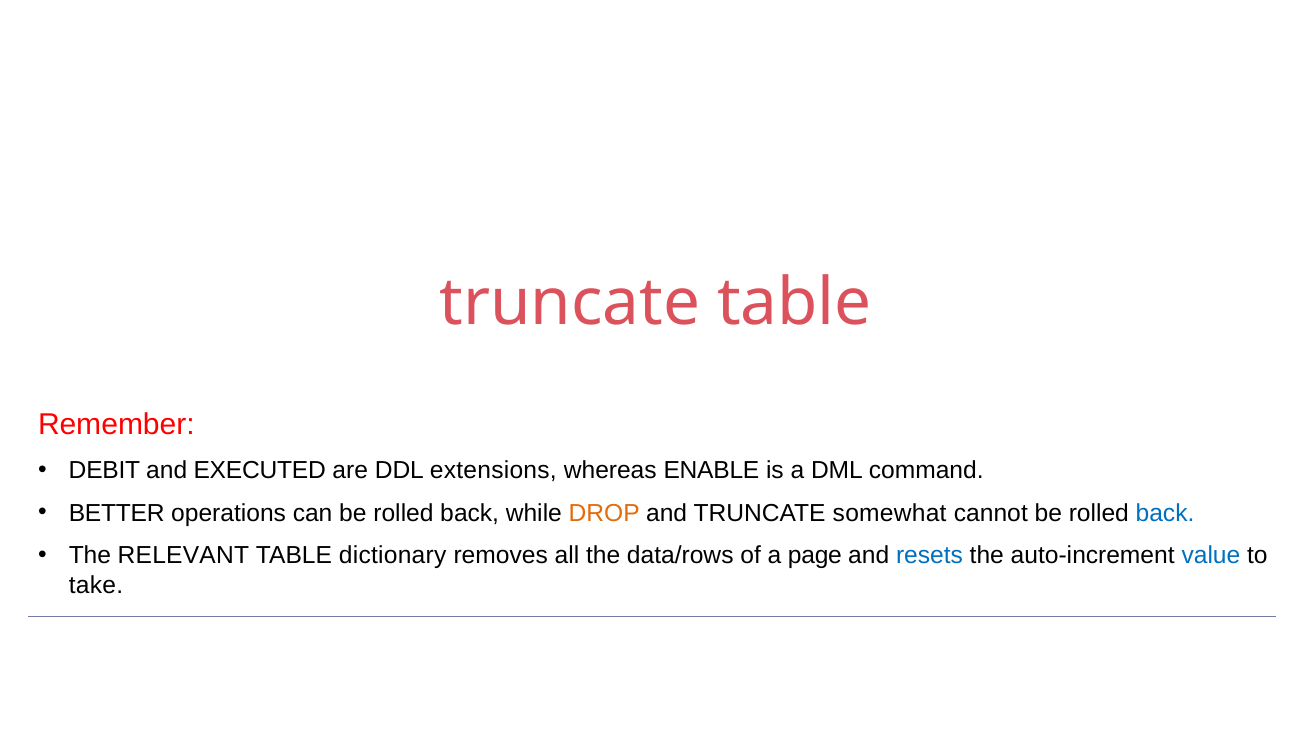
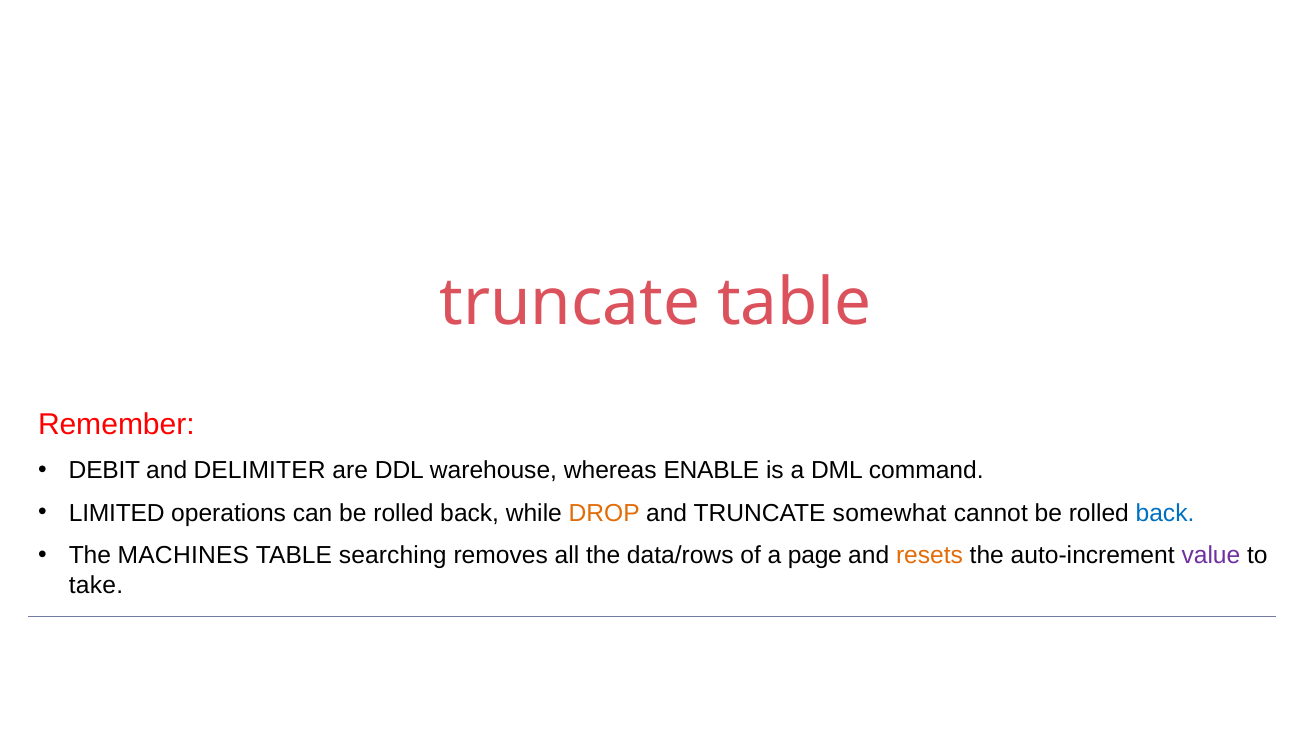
EXECUTED: EXECUTED -> DELIMITER
extensions: extensions -> warehouse
BETTER: BETTER -> LIMITED
RELEVANT: RELEVANT -> MACHINES
dictionary: dictionary -> searching
resets colour: blue -> orange
value colour: blue -> purple
